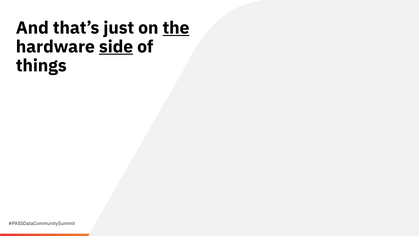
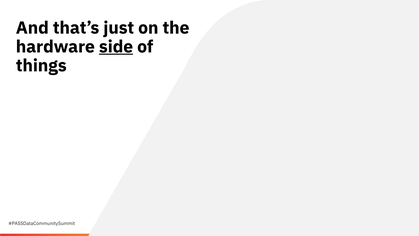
the underline: present -> none
